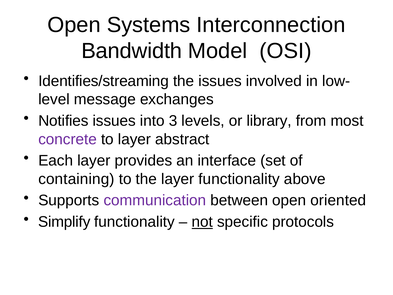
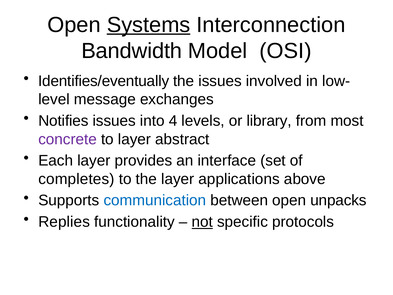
Systems underline: none -> present
Identifies/streaming: Identifies/streaming -> Identifies/eventually
3: 3 -> 4
containing: containing -> completes
layer functionality: functionality -> applications
communication colour: purple -> blue
oriented: oriented -> unpacks
Simplify: Simplify -> Replies
